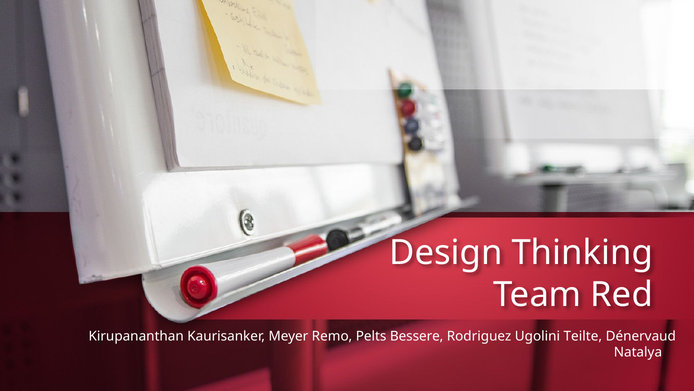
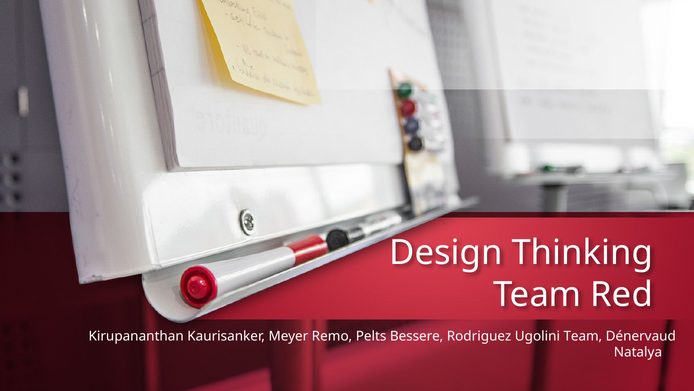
Ugolini Teilte: Teilte -> Team
